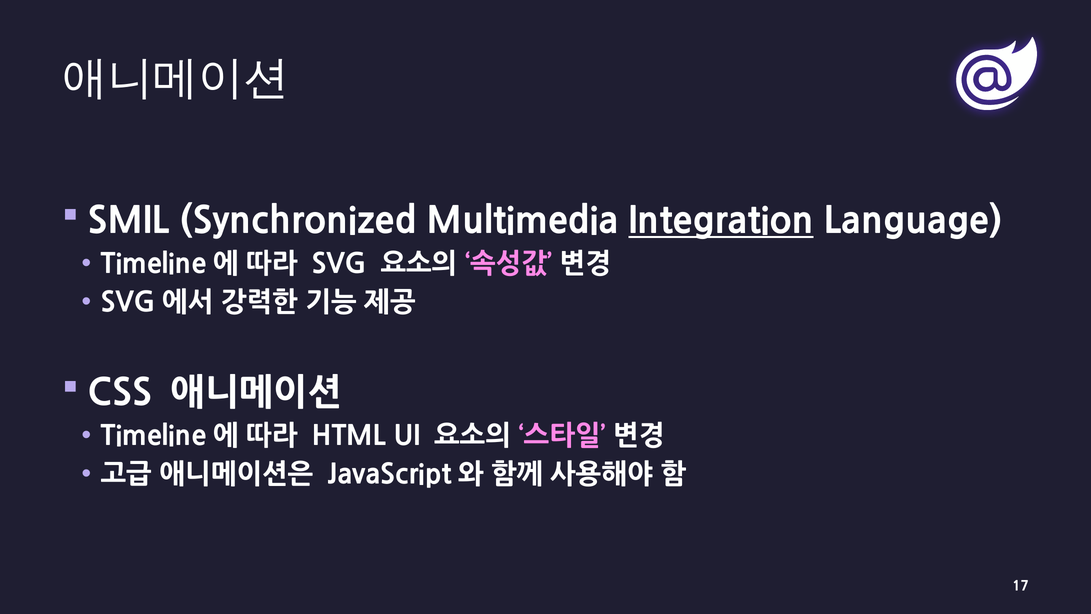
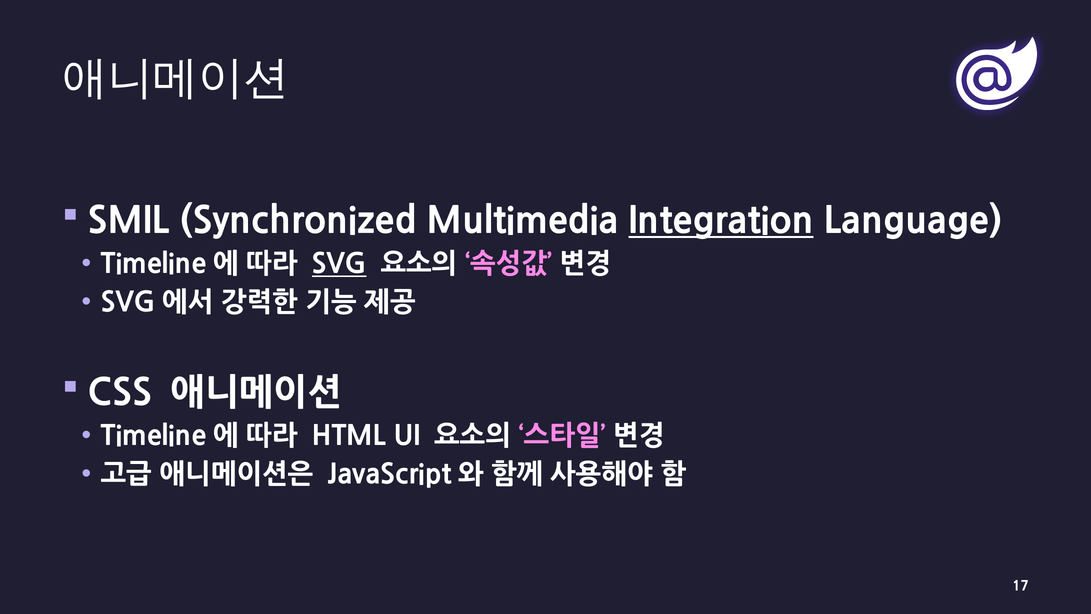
SVG underline: none -> present
